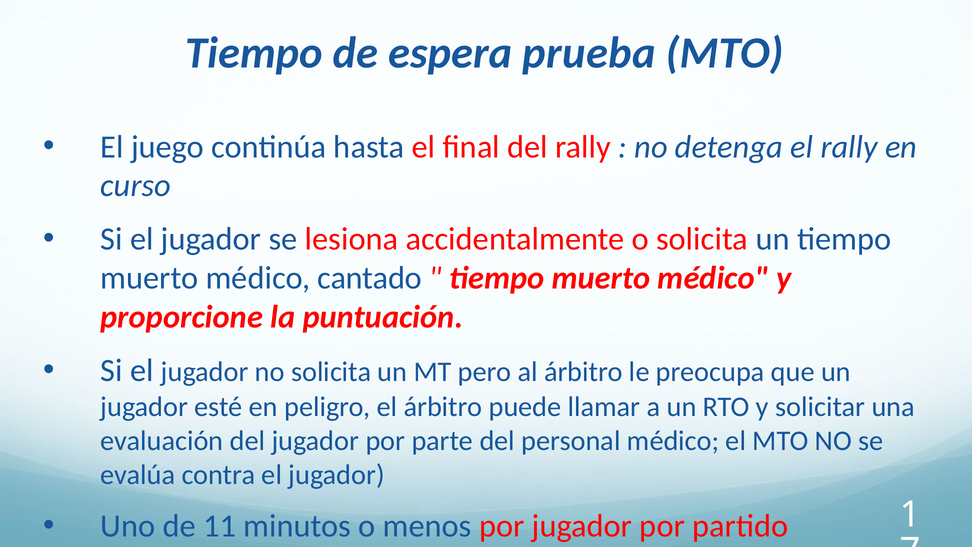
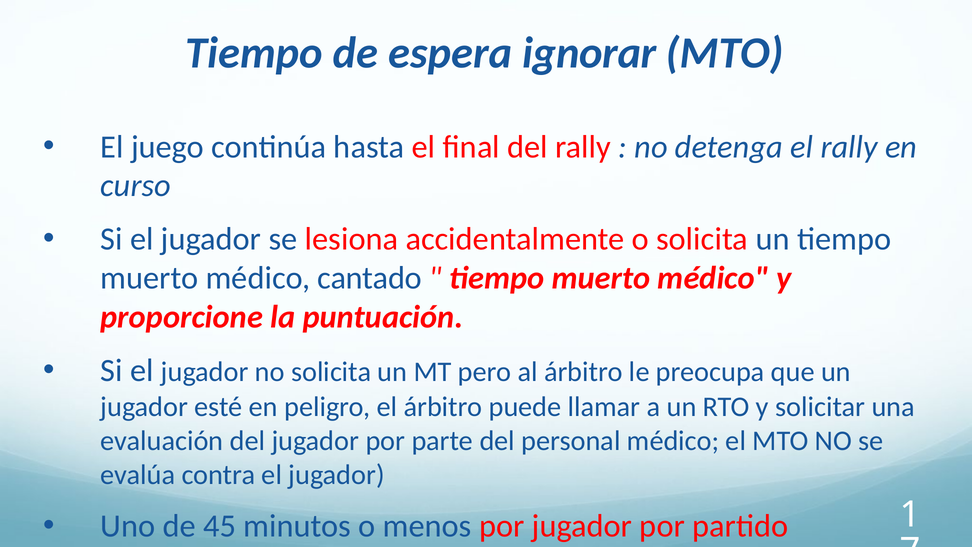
prueba: prueba -> ignorar
11: 11 -> 45
